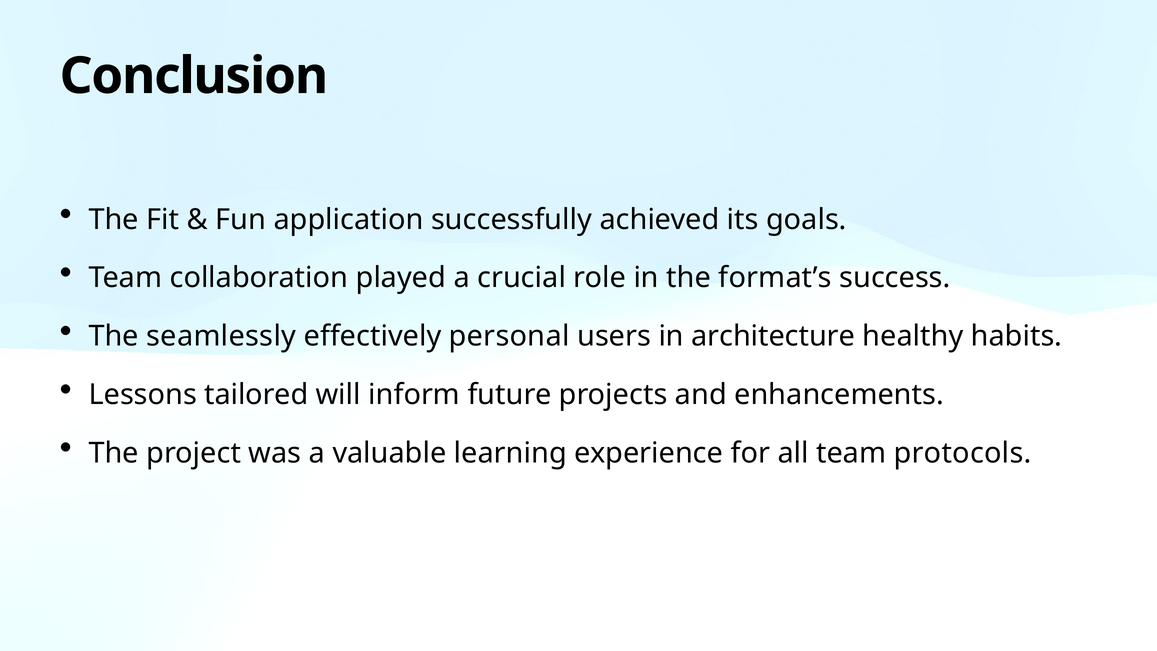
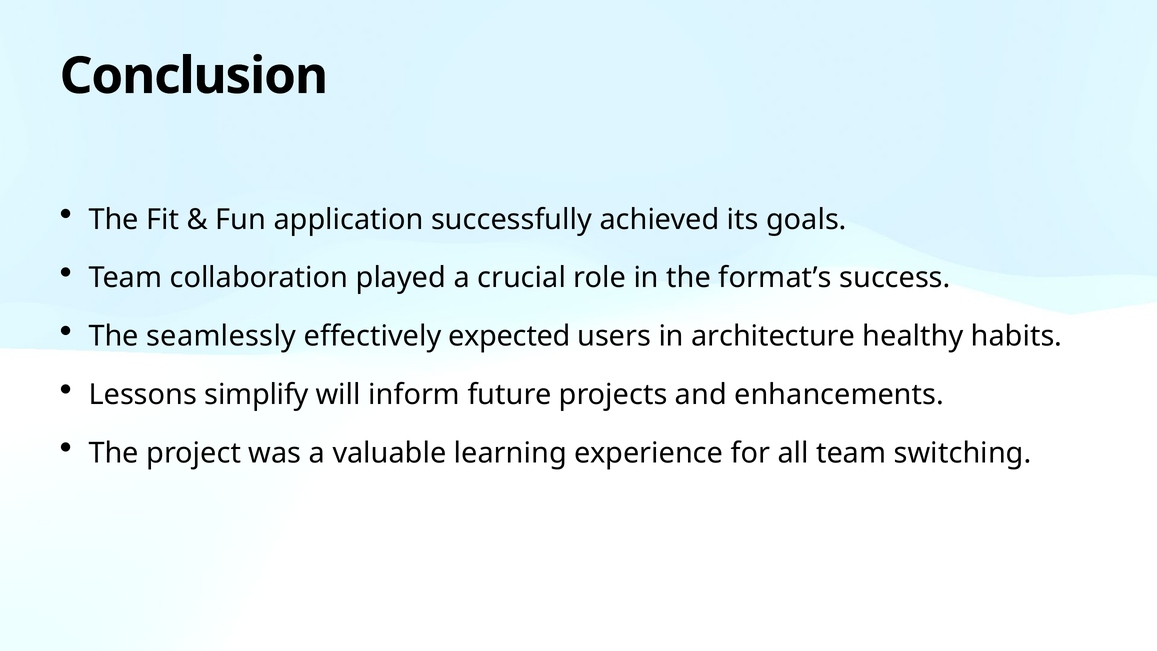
personal: personal -> expected
tailored: tailored -> simplify
protocols: protocols -> switching
